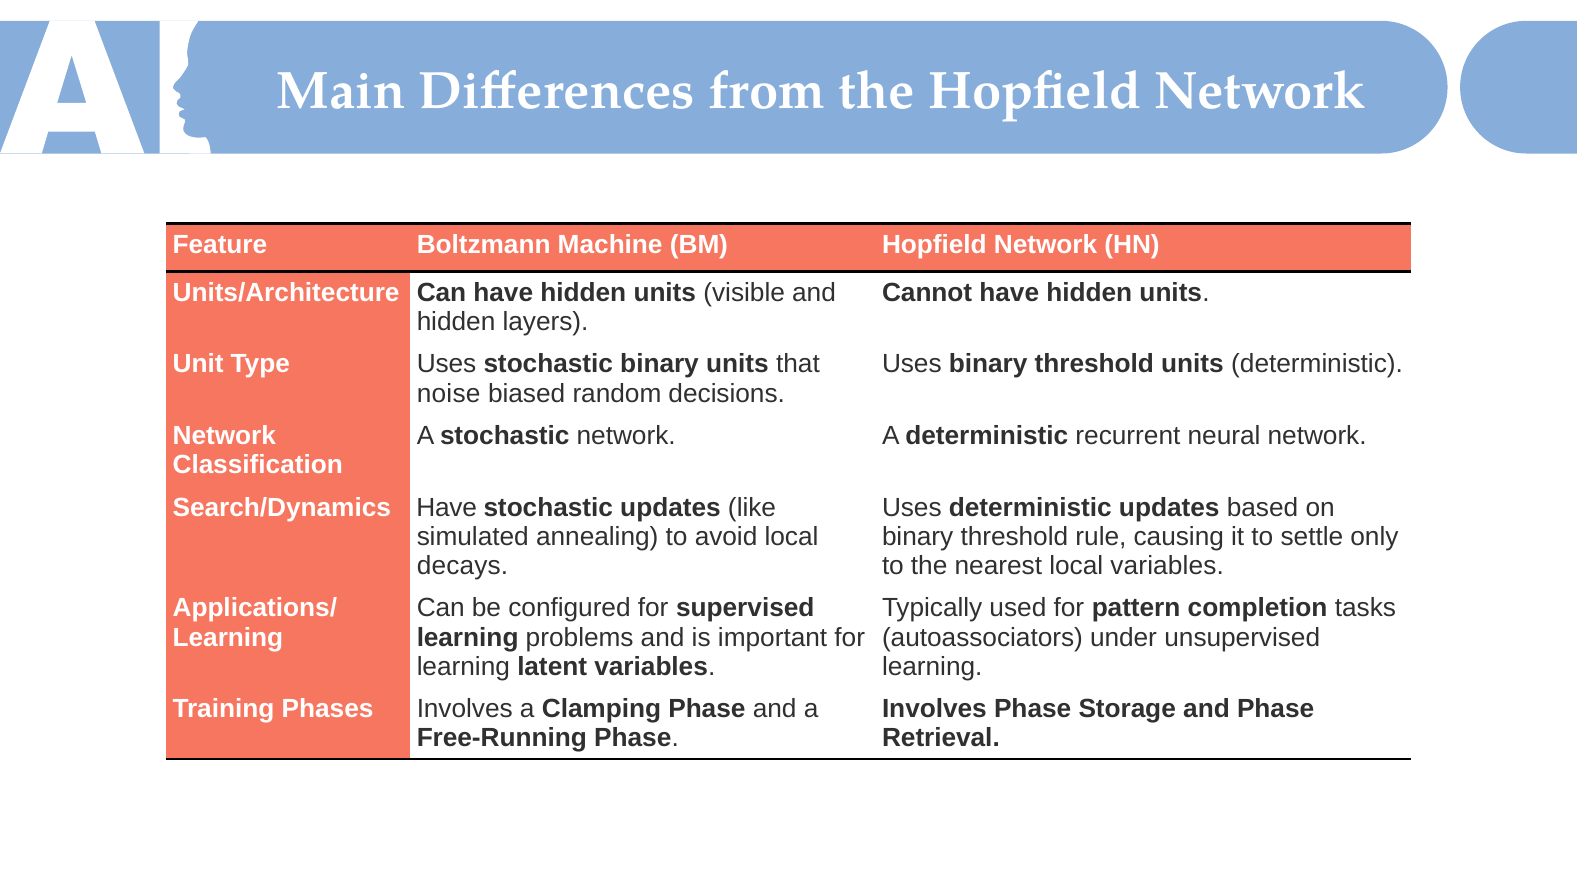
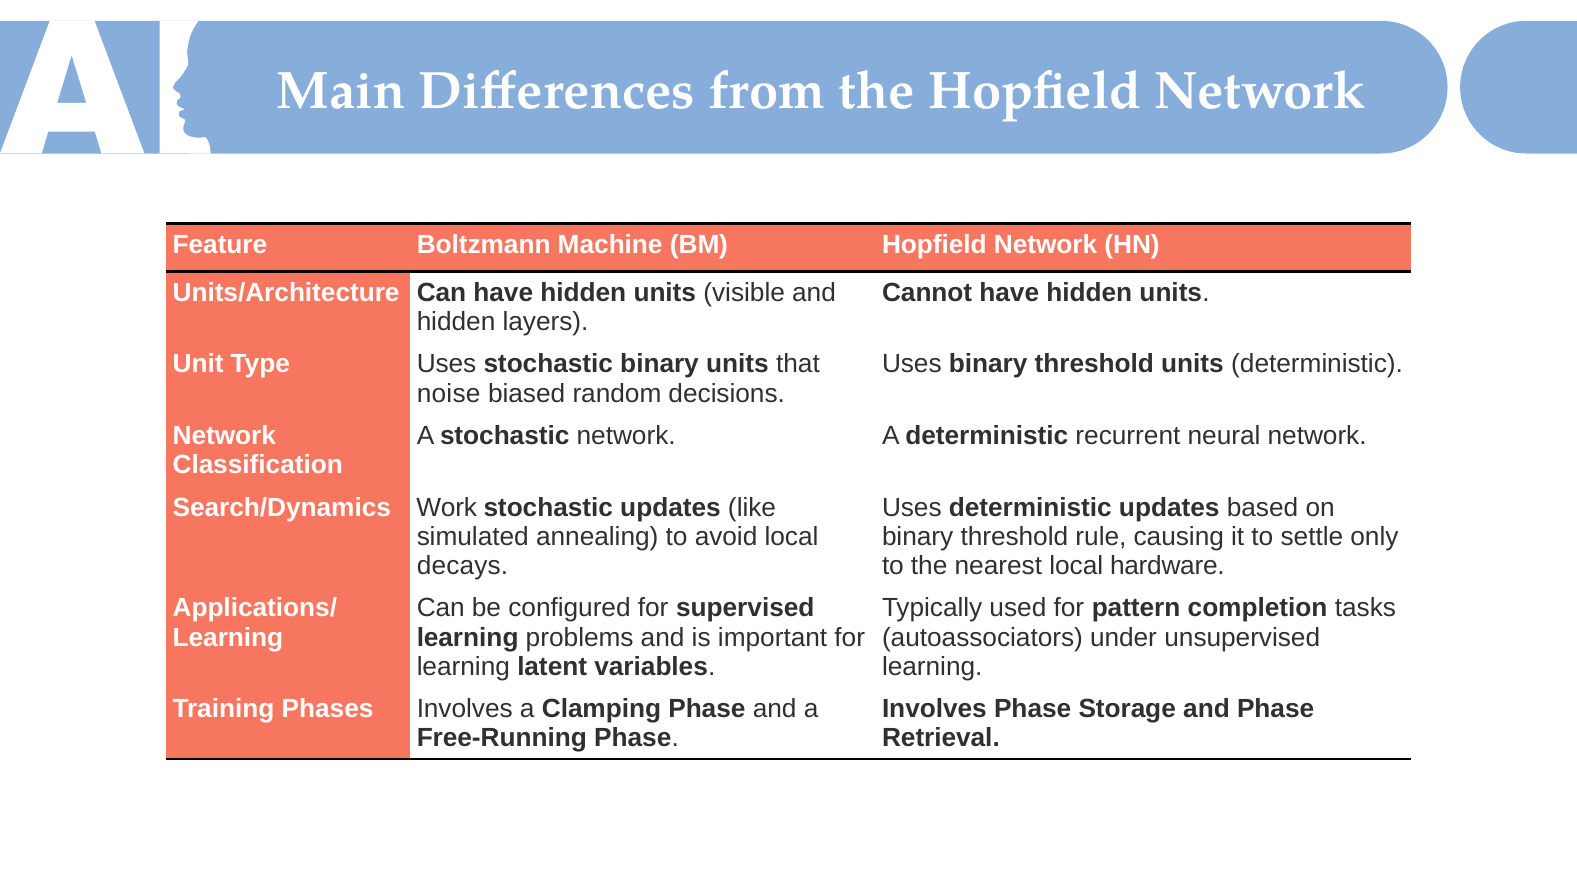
Search/Dynamics Have: Have -> Work
local variables: variables -> hardware
